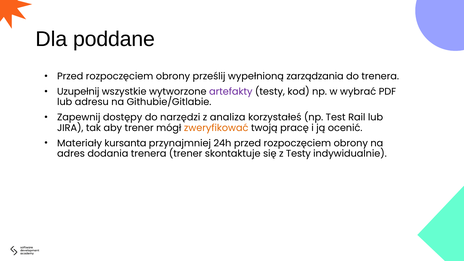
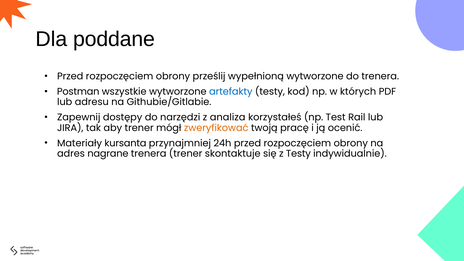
wypełnioną zarządzania: zarządzania -> wytworzone
Uzupełnij: Uzupełnij -> Postman
artefakty colour: purple -> blue
wybrać: wybrać -> których
dodania: dodania -> nagrane
